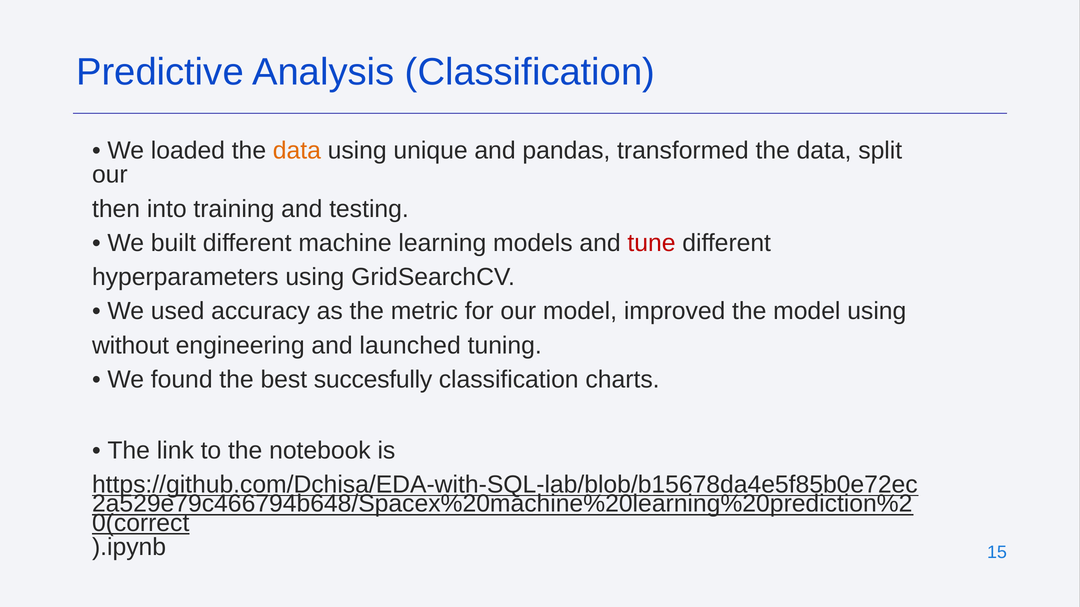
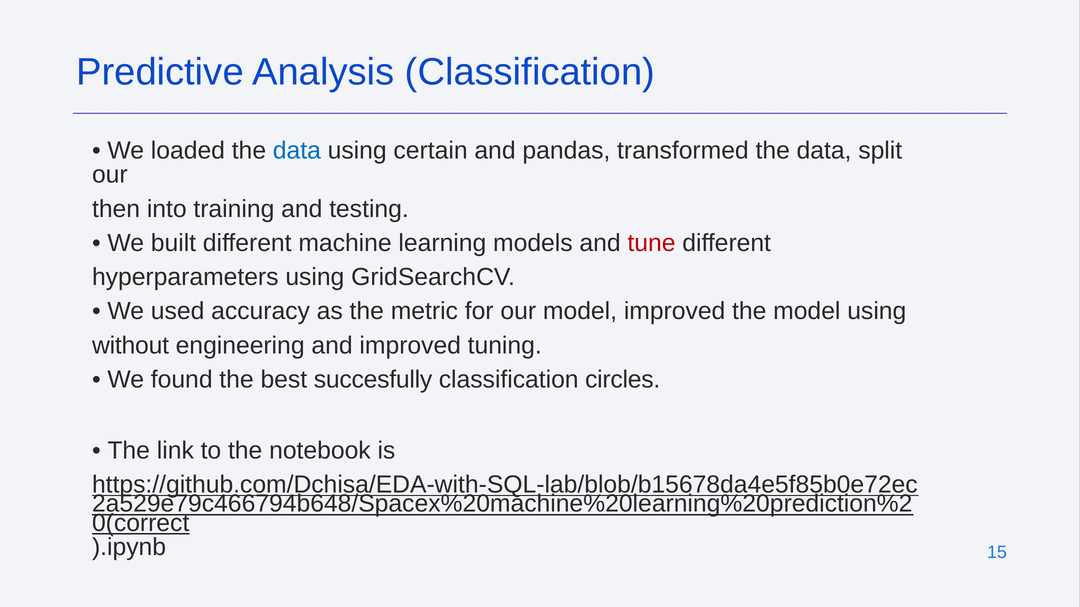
data at (297, 151) colour: orange -> blue
unique: unique -> certain
and launched: launched -> improved
charts: charts -> circles
